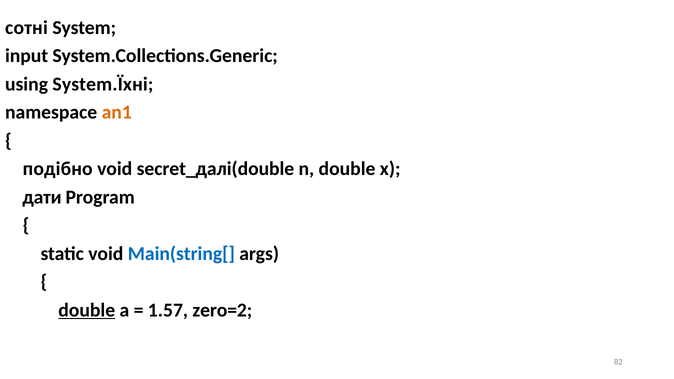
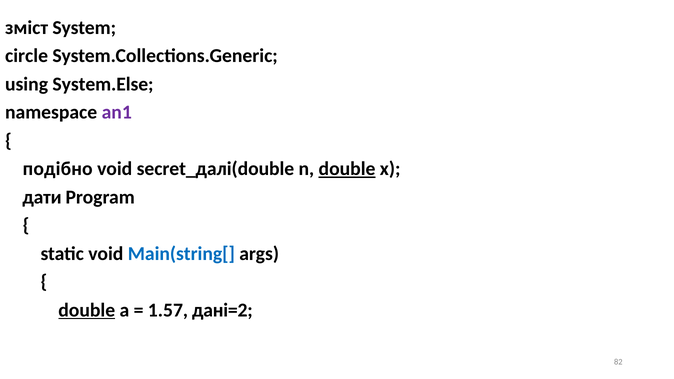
сотні: сотні -> зміст
input: input -> circle
System.Їхні: System.Їхні -> System.Else
an1 colour: orange -> purple
double at (347, 169) underline: none -> present
zero=2: zero=2 -> дані=2
